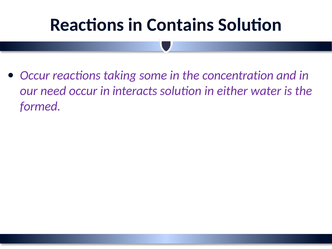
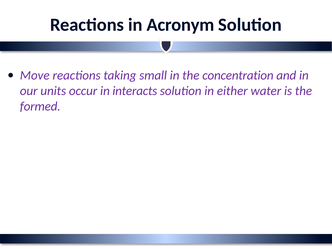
Contains: Contains -> Acronym
Occur at (35, 75): Occur -> Move
some: some -> small
need: need -> units
